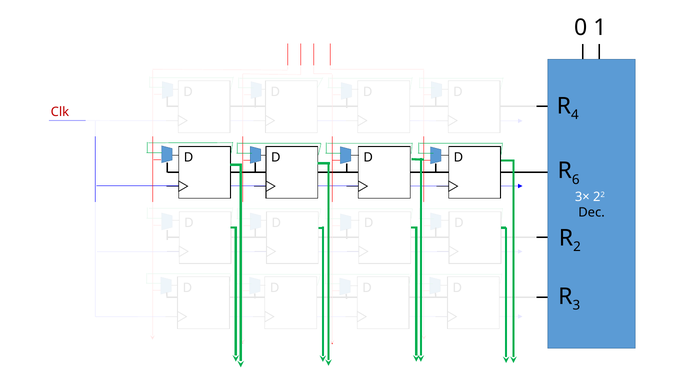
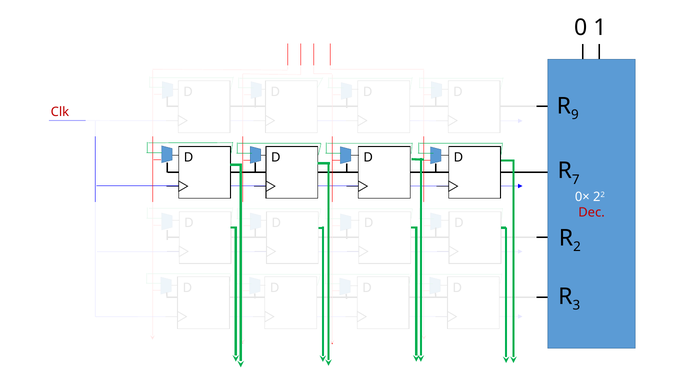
4: 4 -> 9
6: 6 -> 7
3×: 3× -> 0×
Dec colour: black -> red
